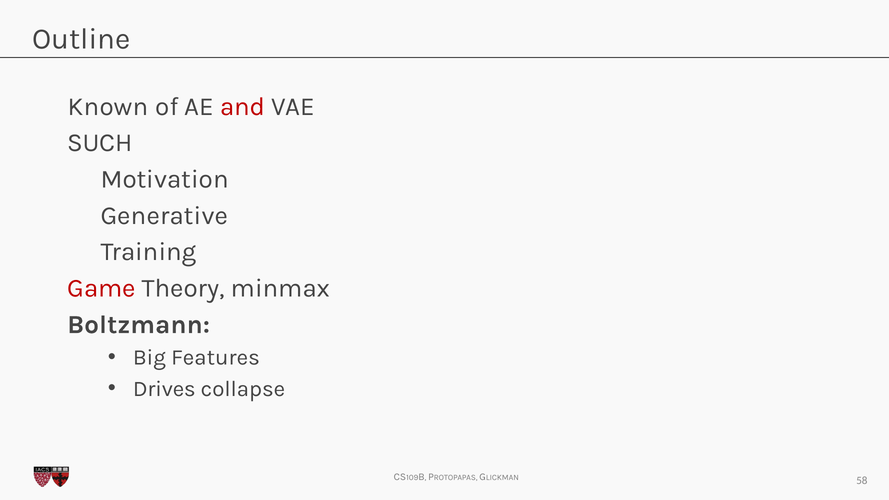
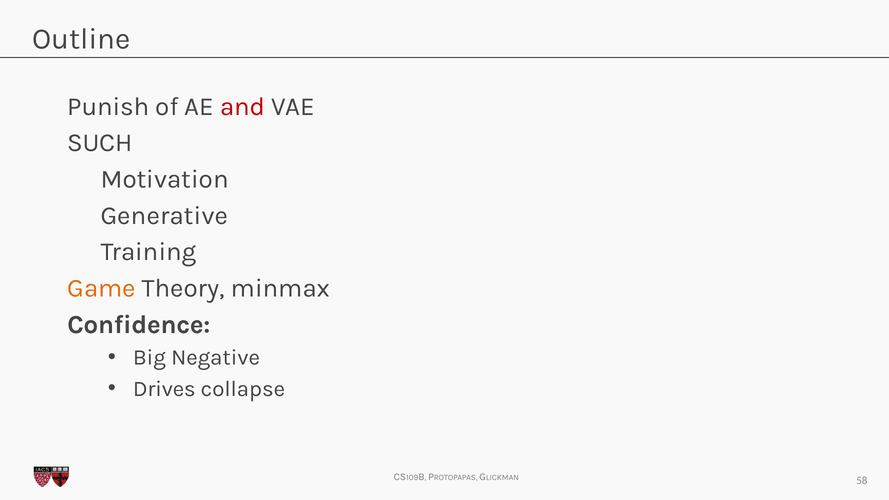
Known: Known -> Punish
Game colour: red -> orange
Boltzmann: Boltzmann -> Confidence
Features: Features -> Negative
